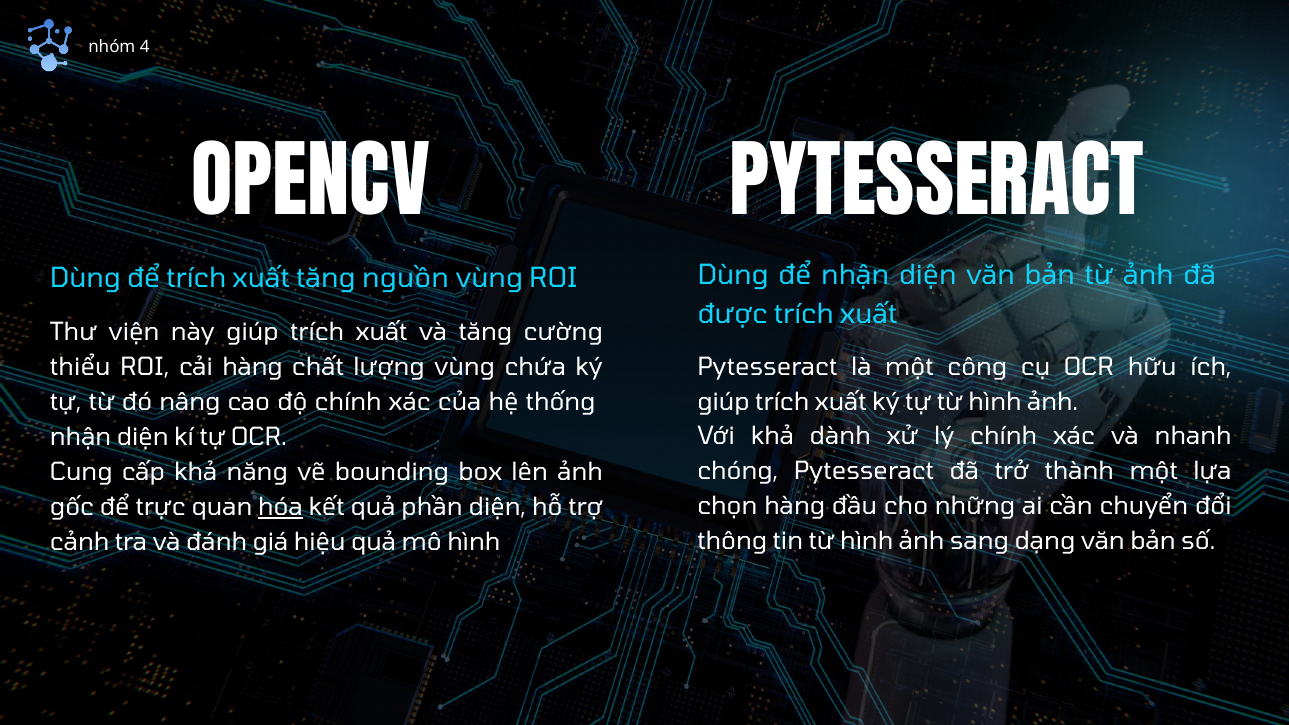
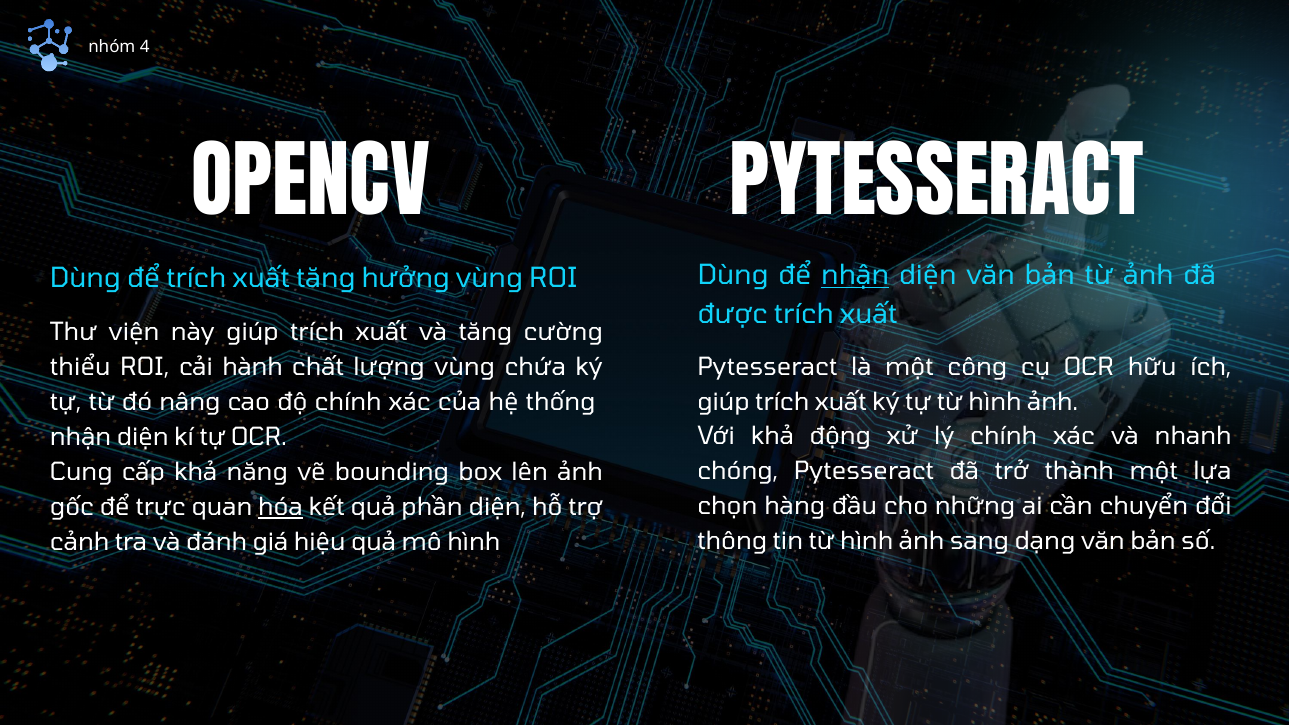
nguồn: nguồn -> hưởng
nhận at (855, 276) underline: none -> present
cải hàng: hàng -> hành
dành: dành -> động
